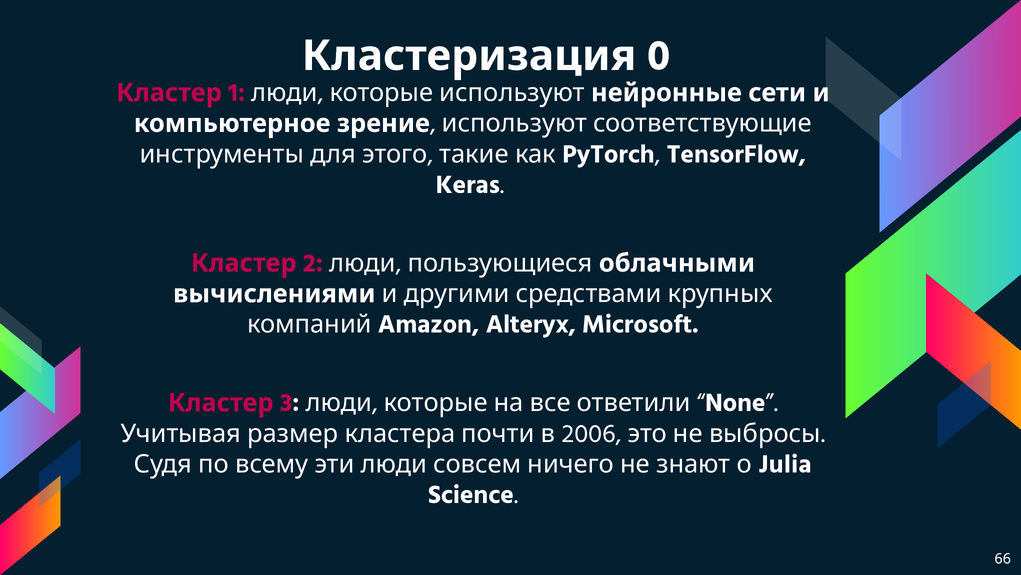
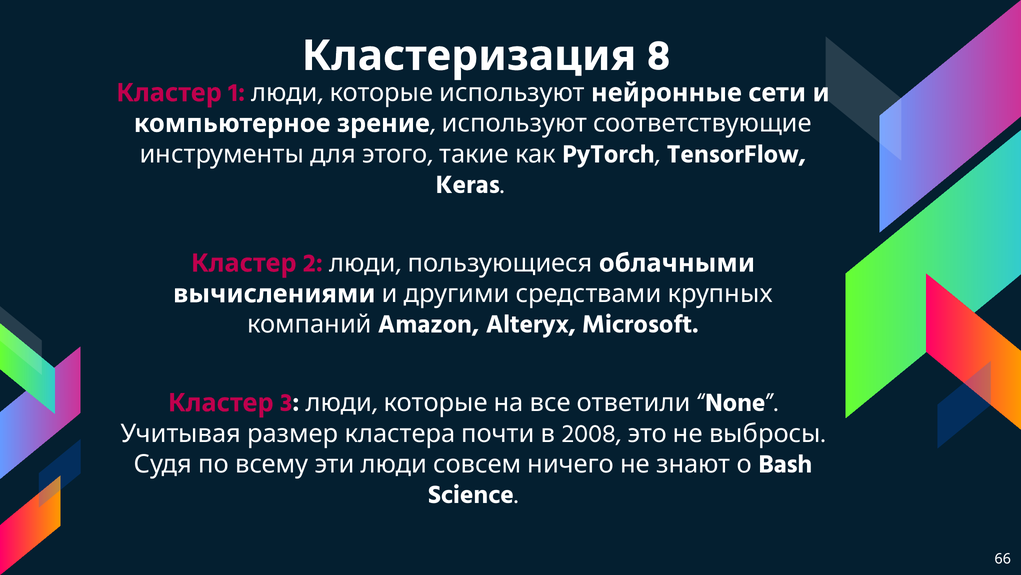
0: 0 -> 8
2006: 2006 -> 2008
Julia: Julia -> Bash
